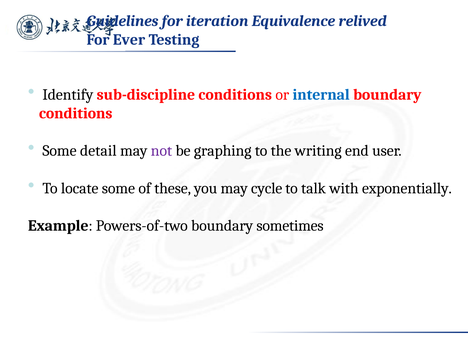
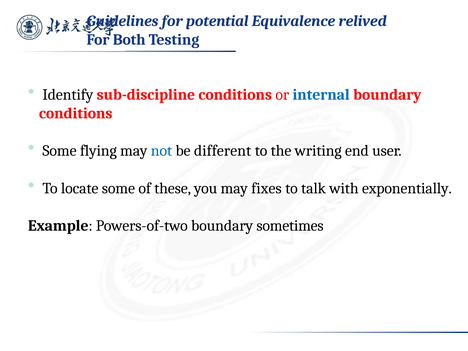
iteration: iteration -> potential
Ever: Ever -> Both
detail: detail -> flying
not colour: purple -> blue
graphing: graphing -> different
cycle: cycle -> fixes
